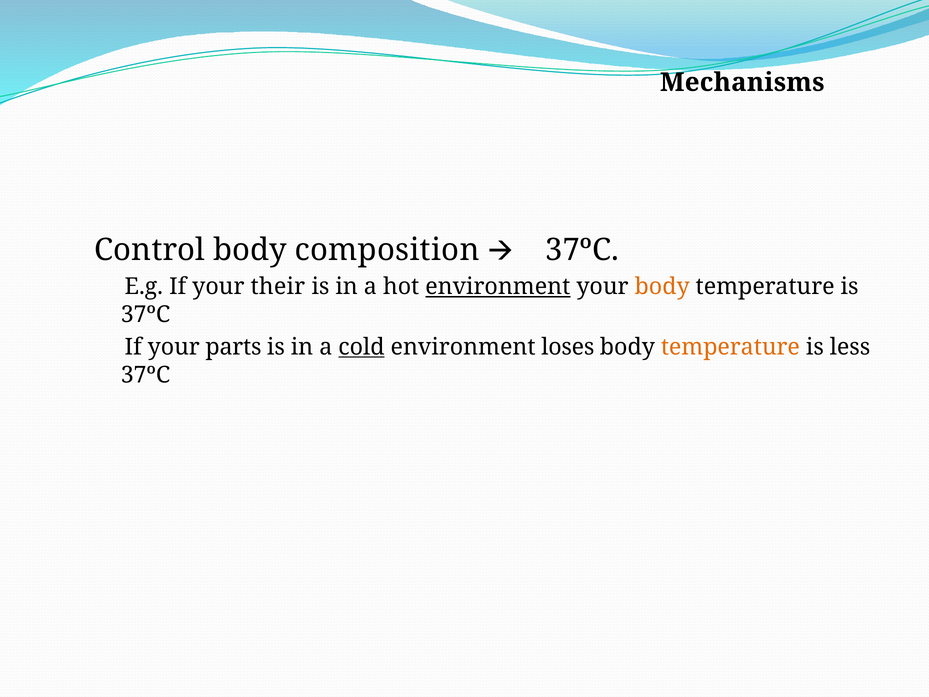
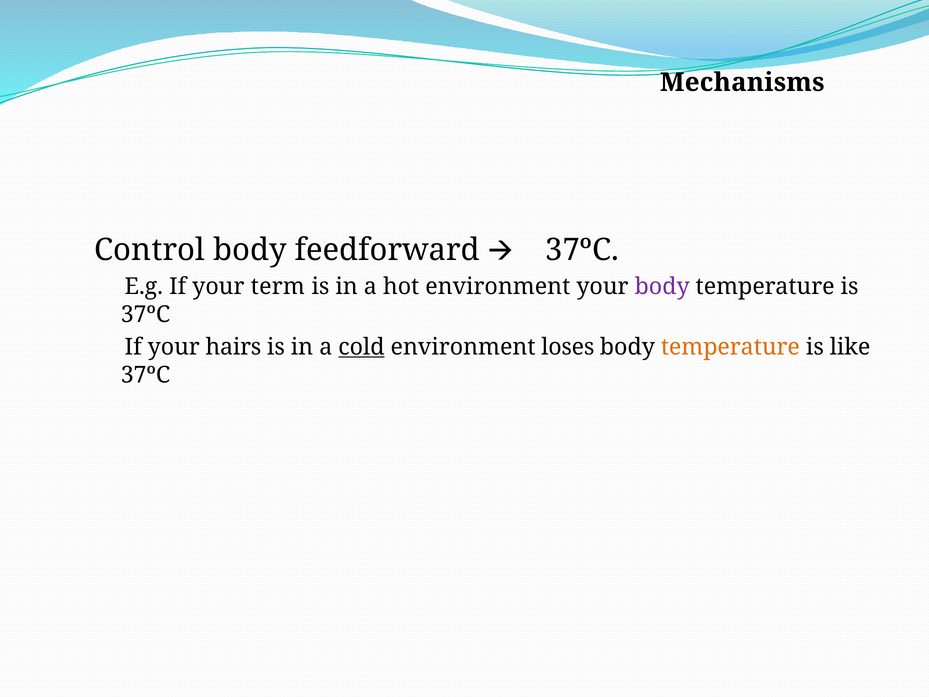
composition: composition -> feedforward
their: their -> term
environment at (498, 287) underline: present -> none
body at (662, 287) colour: orange -> purple
parts: parts -> hairs
less: less -> like
